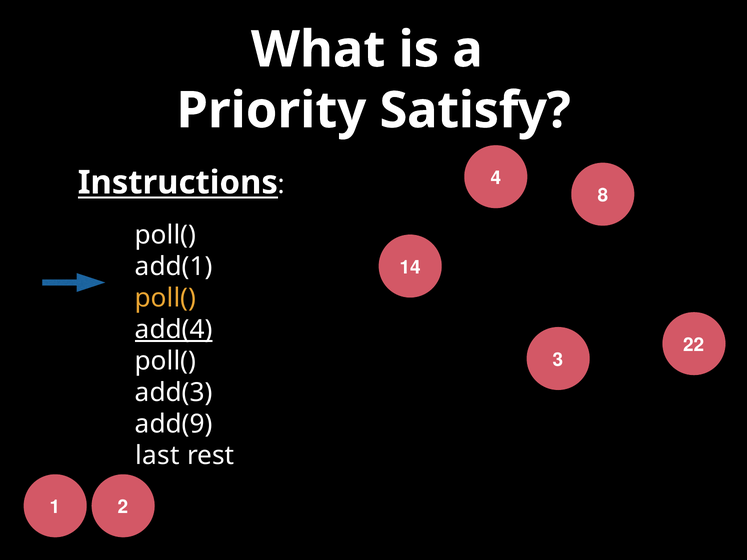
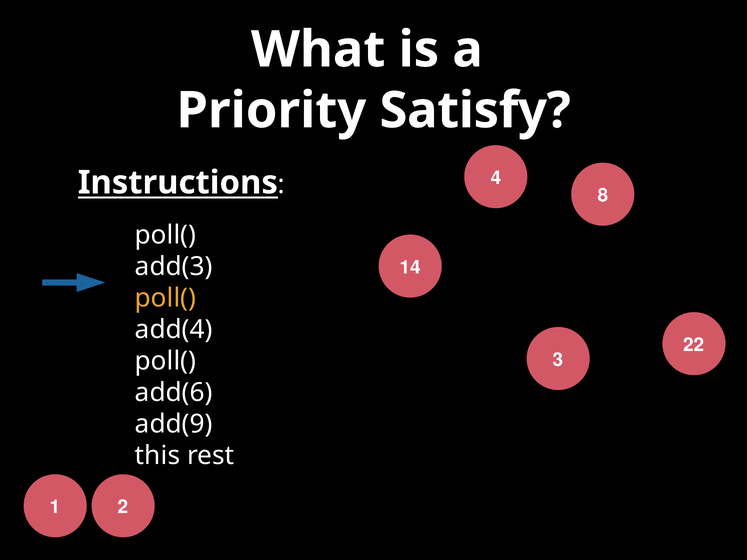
add(1: add(1 -> add(3
add(4 underline: present -> none
add(3: add(3 -> add(6
last: last -> this
